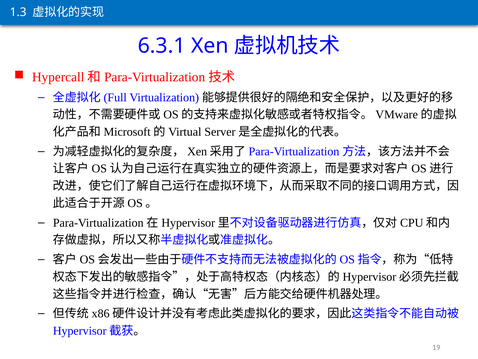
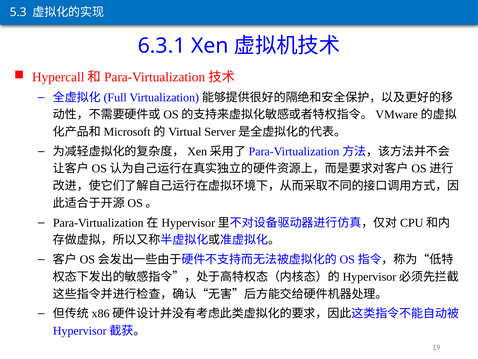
1.3: 1.3 -> 5.3
